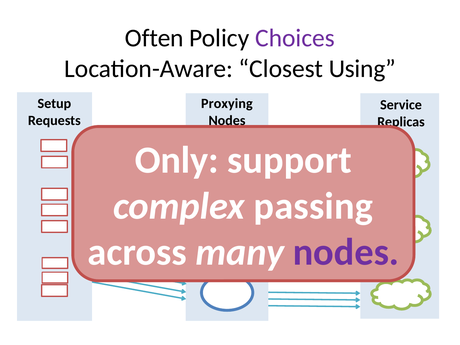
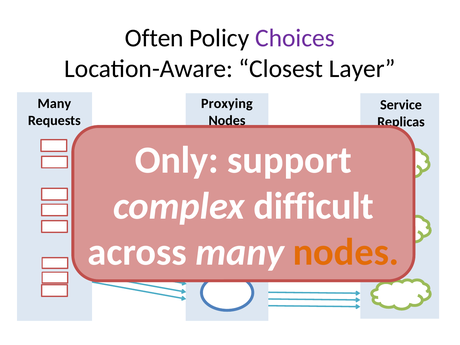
Using: Using -> Layer
Setup at (54, 104): Setup -> Many
passing: passing -> difficult
nodes at (346, 252) colour: purple -> orange
